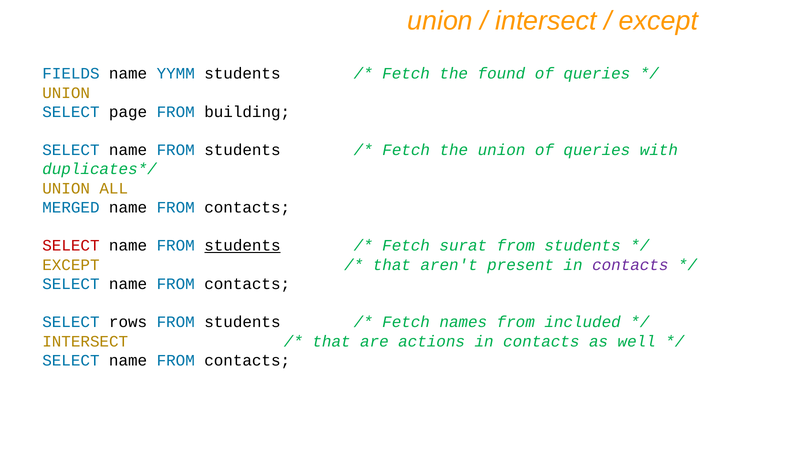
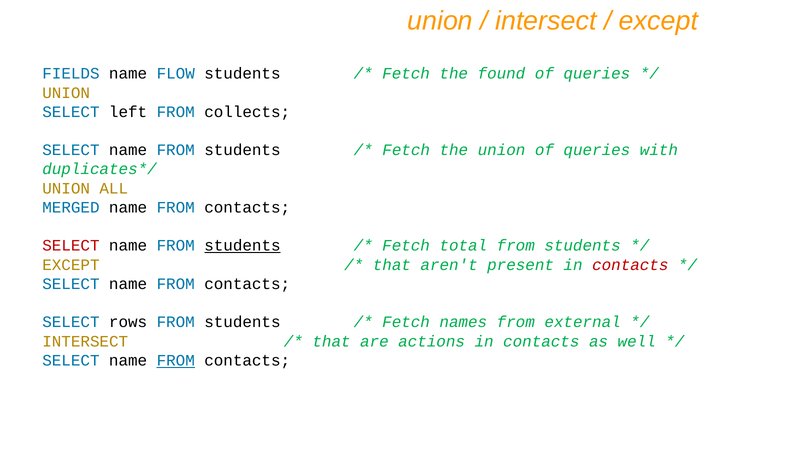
YYMM: YYMM -> FLOW
page: page -> left
building: building -> collects
surat: surat -> total
contacts at (630, 265) colour: purple -> red
included: included -> external
FROM at (176, 360) underline: none -> present
